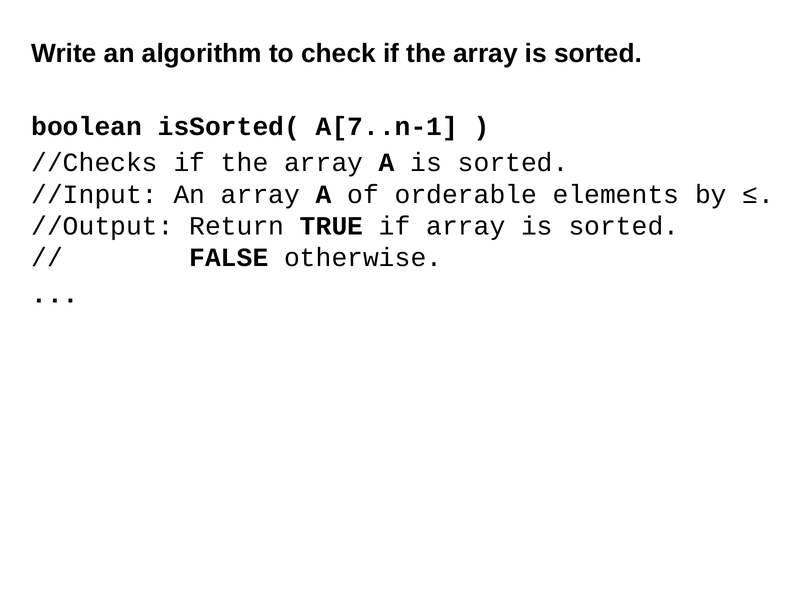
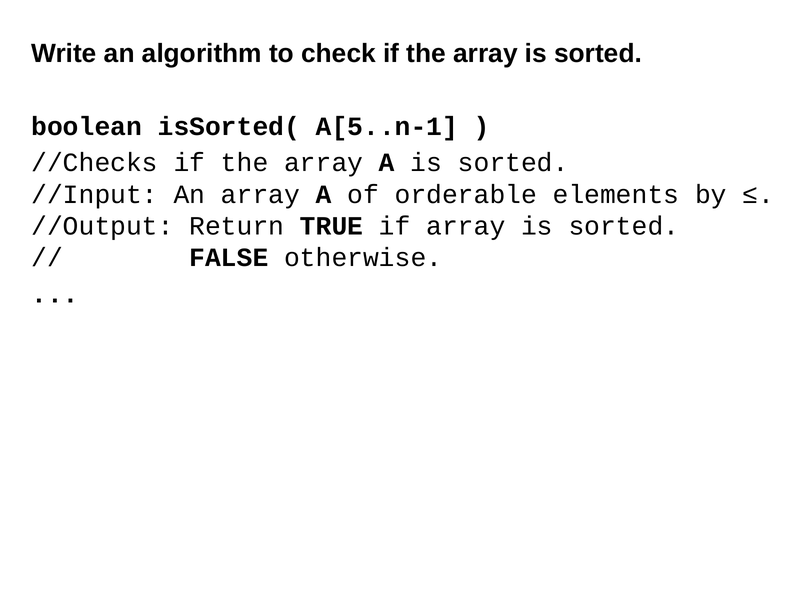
A[7..n-1: A[7..n-1 -> A[5..n-1
